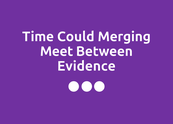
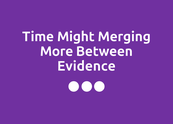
Could: Could -> Might
Meet: Meet -> More
